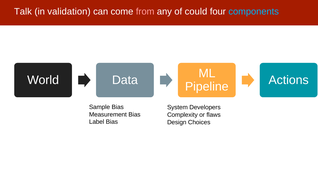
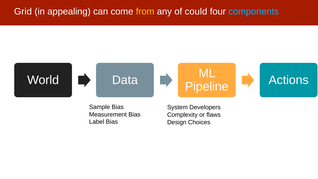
Talk: Talk -> Grid
validation: validation -> appealing
from colour: pink -> yellow
